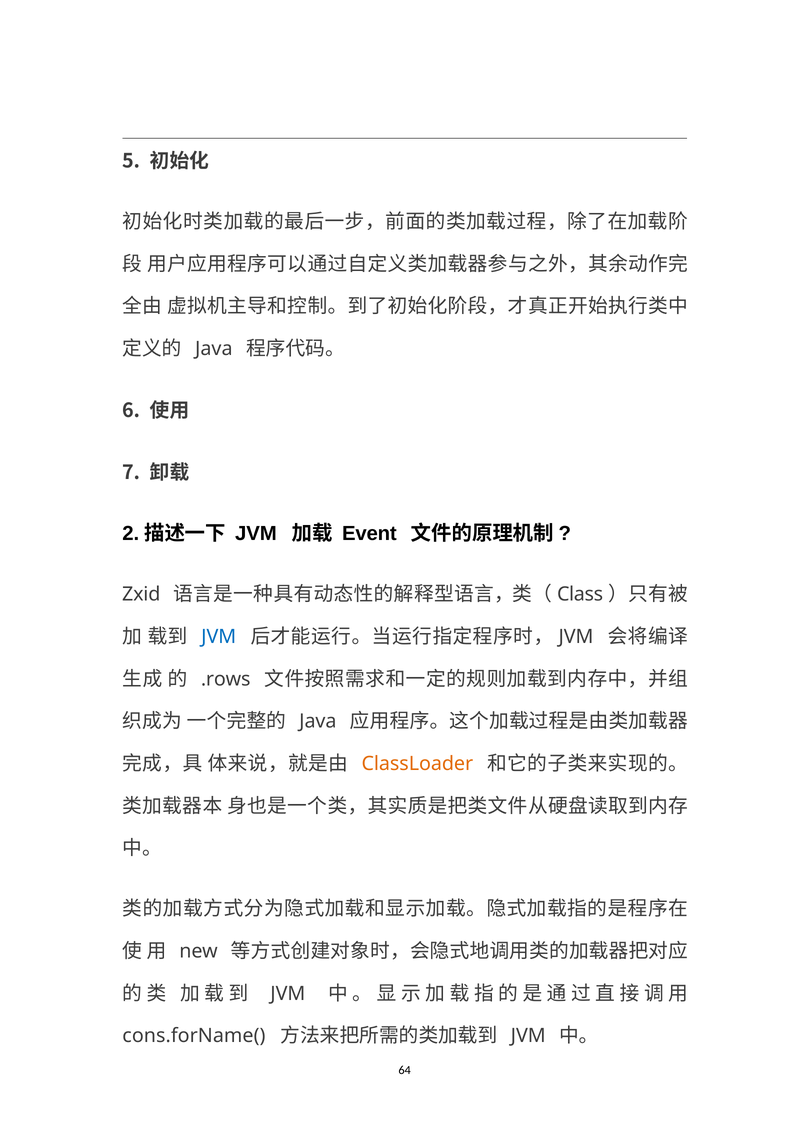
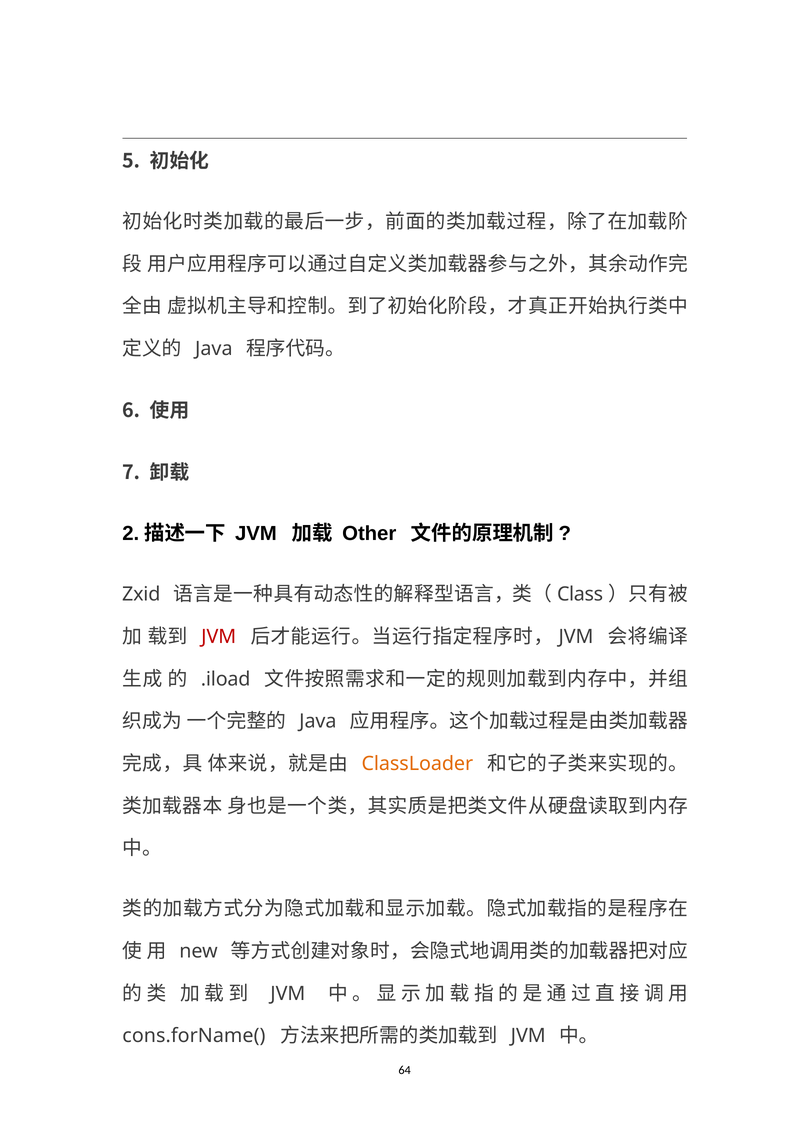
Event: Event -> Other
JVM at (219, 637) colour: blue -> red
.rows: .rows -> .iload
